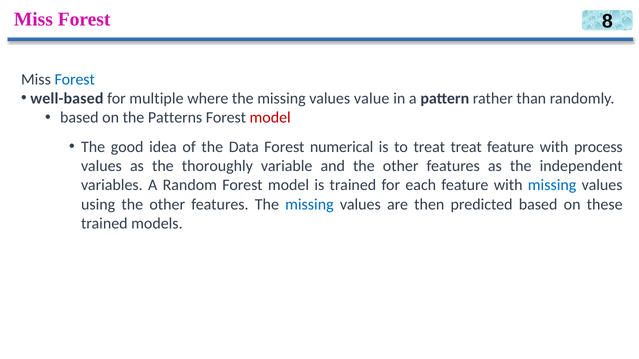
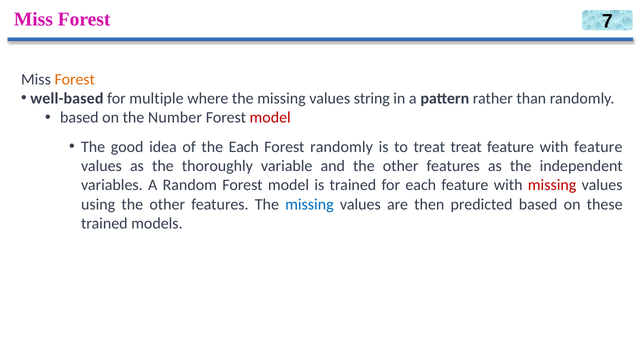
8: 8 -> 7
Forest at (75, 79) colour: blue -> orange
value: value -> string
Patterns: Patterns -> Number
the Data: Data -> Each
Forest numerical: numerical -> randomly
with process: process -> feature
missing at (552, 185) colour: blue -> red
